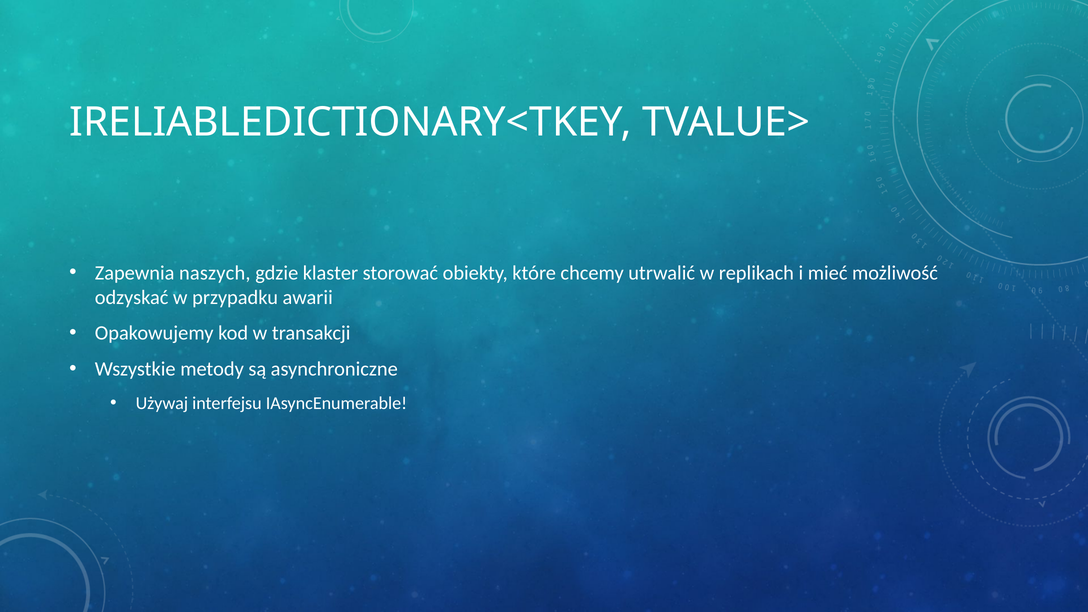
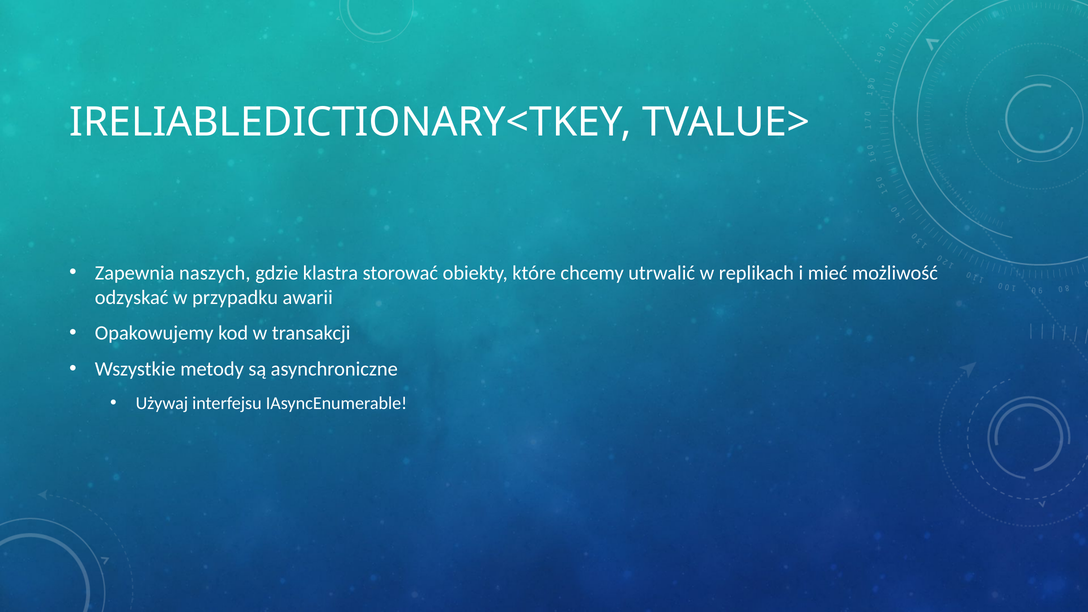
klaster: klaster -> klastra
